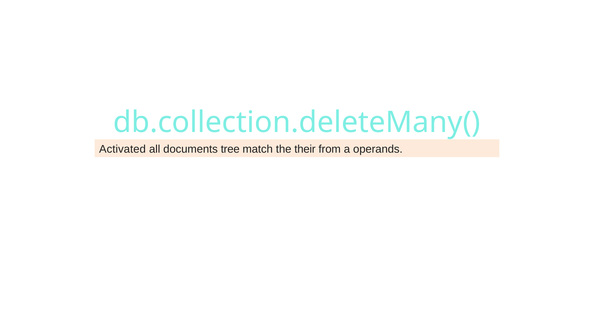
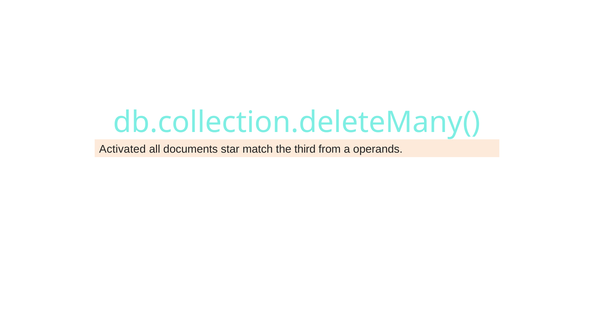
tree: tree -> star
their: their -> third
